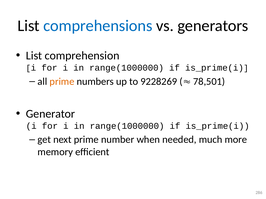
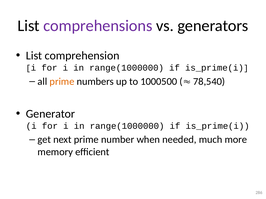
comprehensions colour: blue -> purple
9228269: 9228269 -> 1000500
78,501: 78,501 -> 78,540
